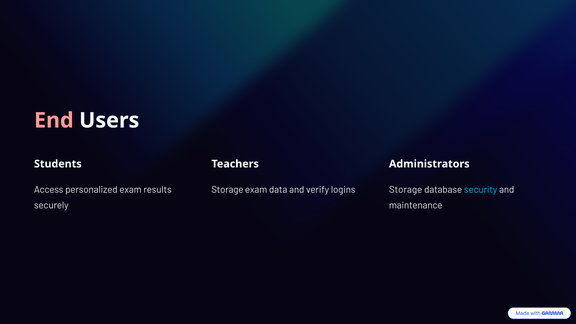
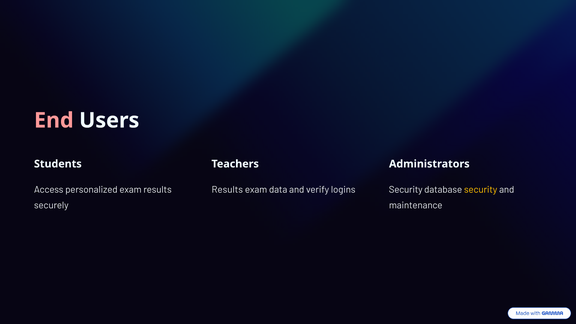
Storage at (227, 190): Storage -> Results
Storage at (406, 190): Storage -> Security
security at (481, 190) colour: light blue -> yellow
